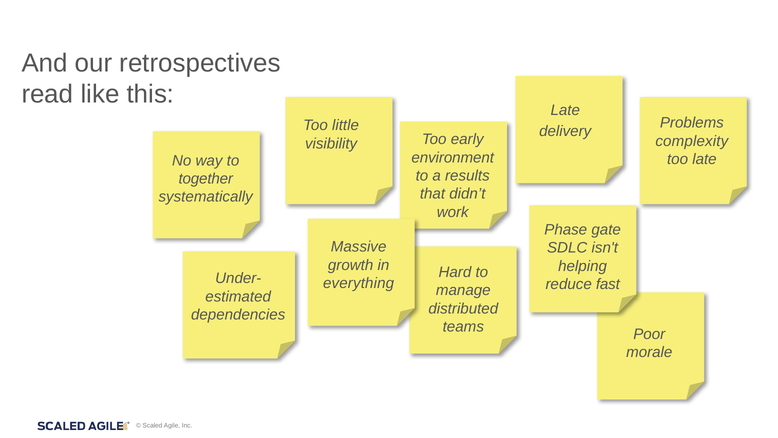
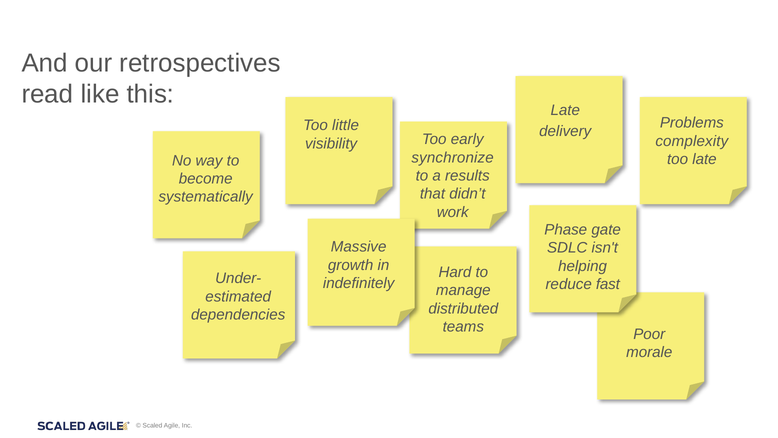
environment: environment -> synchronize
together: together -> become
everything: everything -> indefinitely
